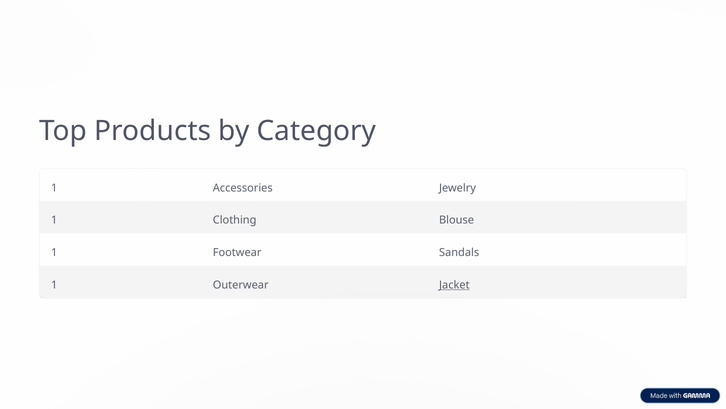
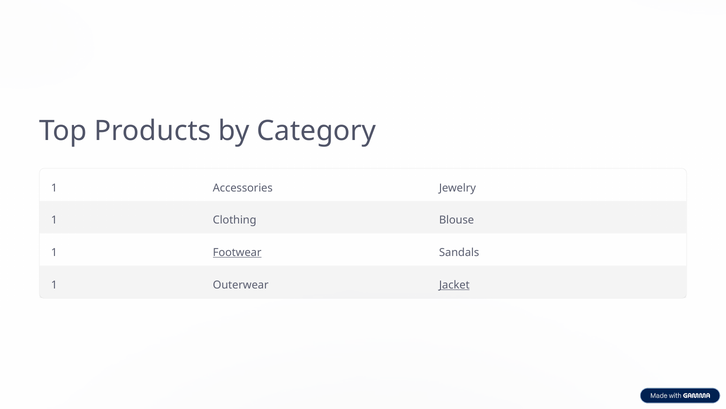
Footwear underline: none -> present
